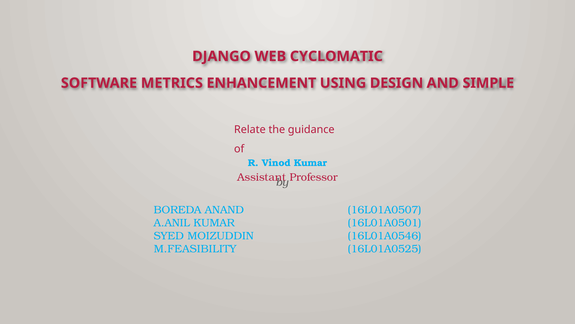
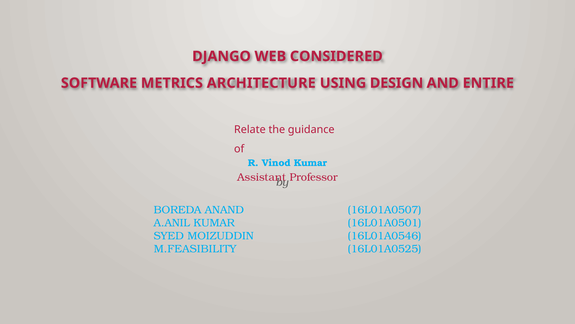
CYCLOMATIC: CYCLOMATIC -> CONSIDERED
ENHANCEMENT: ENHANCEMENT -> ARCHITECTURE
SIMPLE: SIMPLE -> ENTIRE
